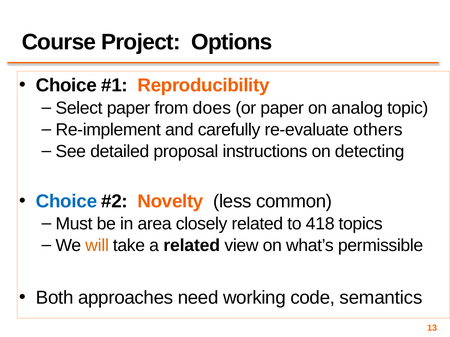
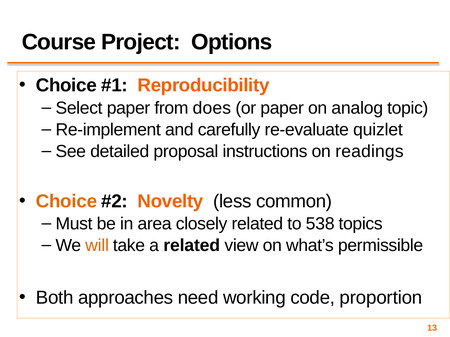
others: others -> quizlet
detecting: detecting -> readings
Choice at (66, 201) colour: blue -> orange
418: 418 -> 538
semantics: semantics -> proportion
